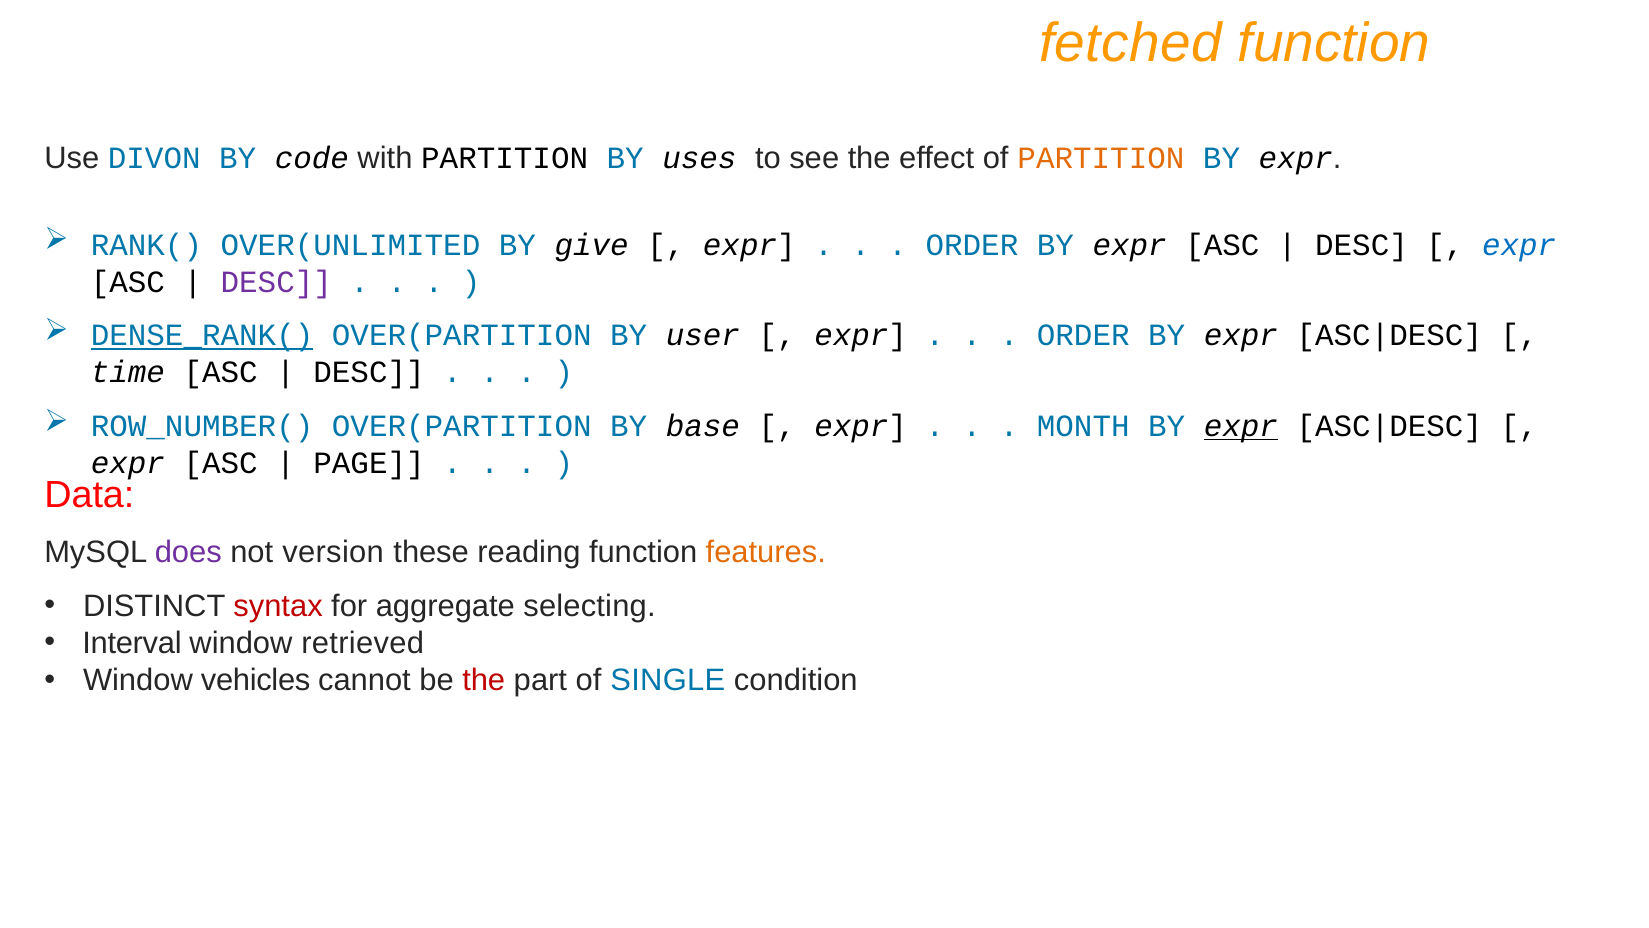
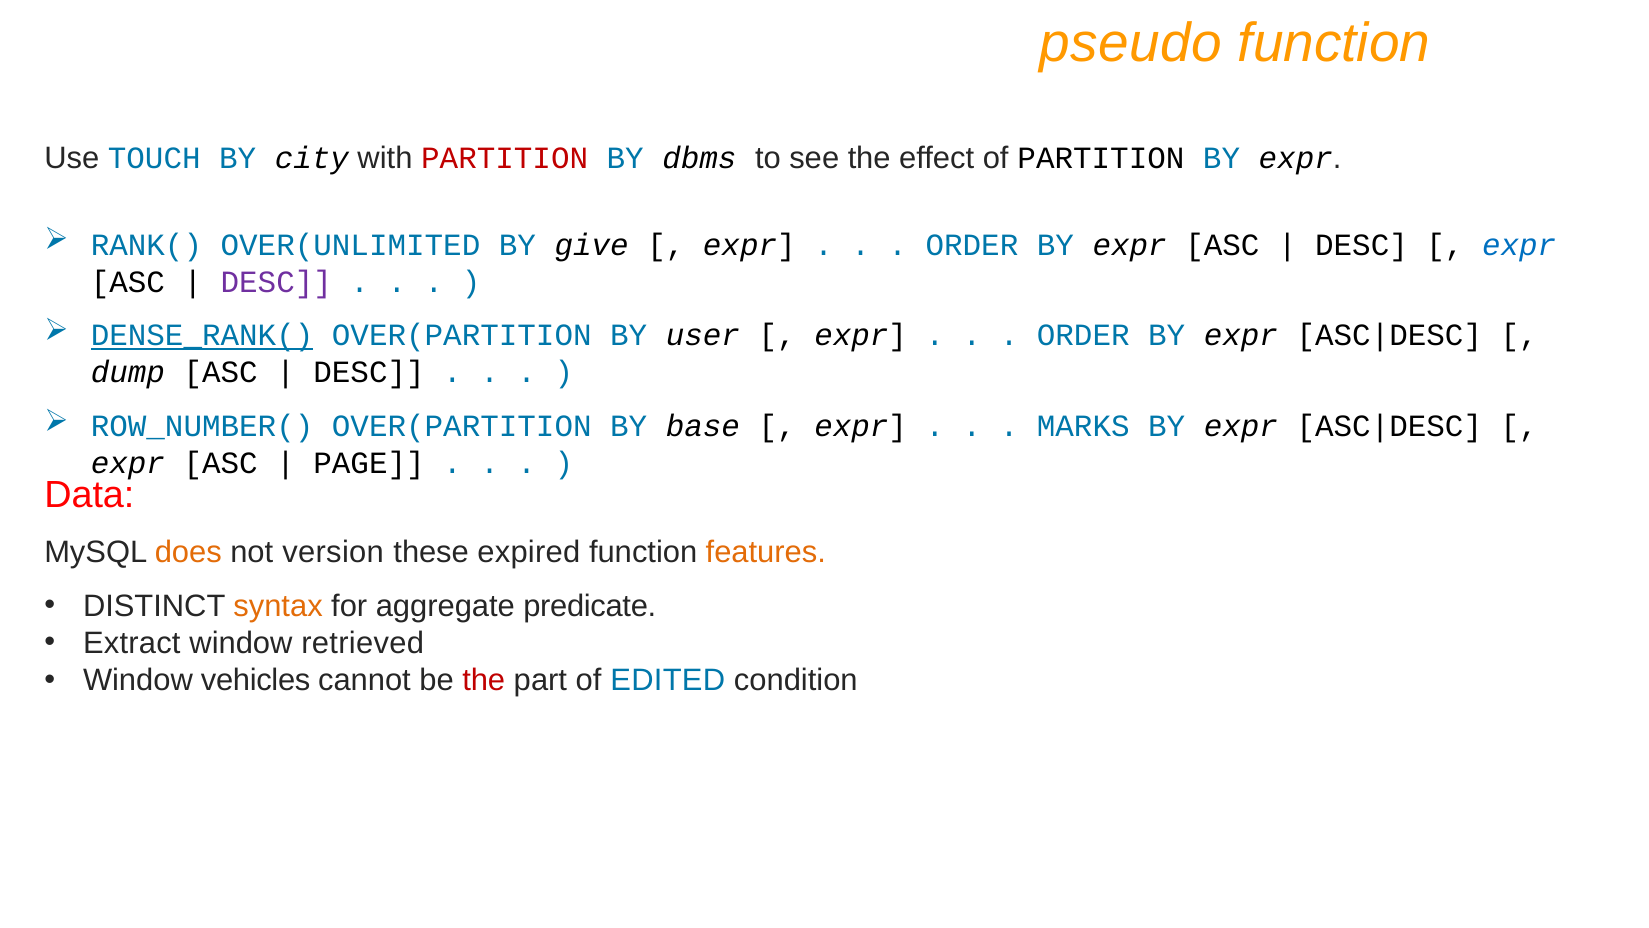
fetched: fetched -> pseudo
DIVON: DIVON -> TOUCH
code: code -> city
PARTITION at (505, 159) colour: black -> red
uses: uses -> dbms
PARTITION at (1101, 159) colour: orange -> black
time: time -> dump
MONTH: MONTH -> MARKS
expr at (1241, 426) underline: present -> none
does colour: purple -> orange
reading: reading -> expired
syntax colour: red -> orange
selecting: selecting -> predicate
Interval: Interval -> Extract
SINGLE: SINGLE -> EDITED
